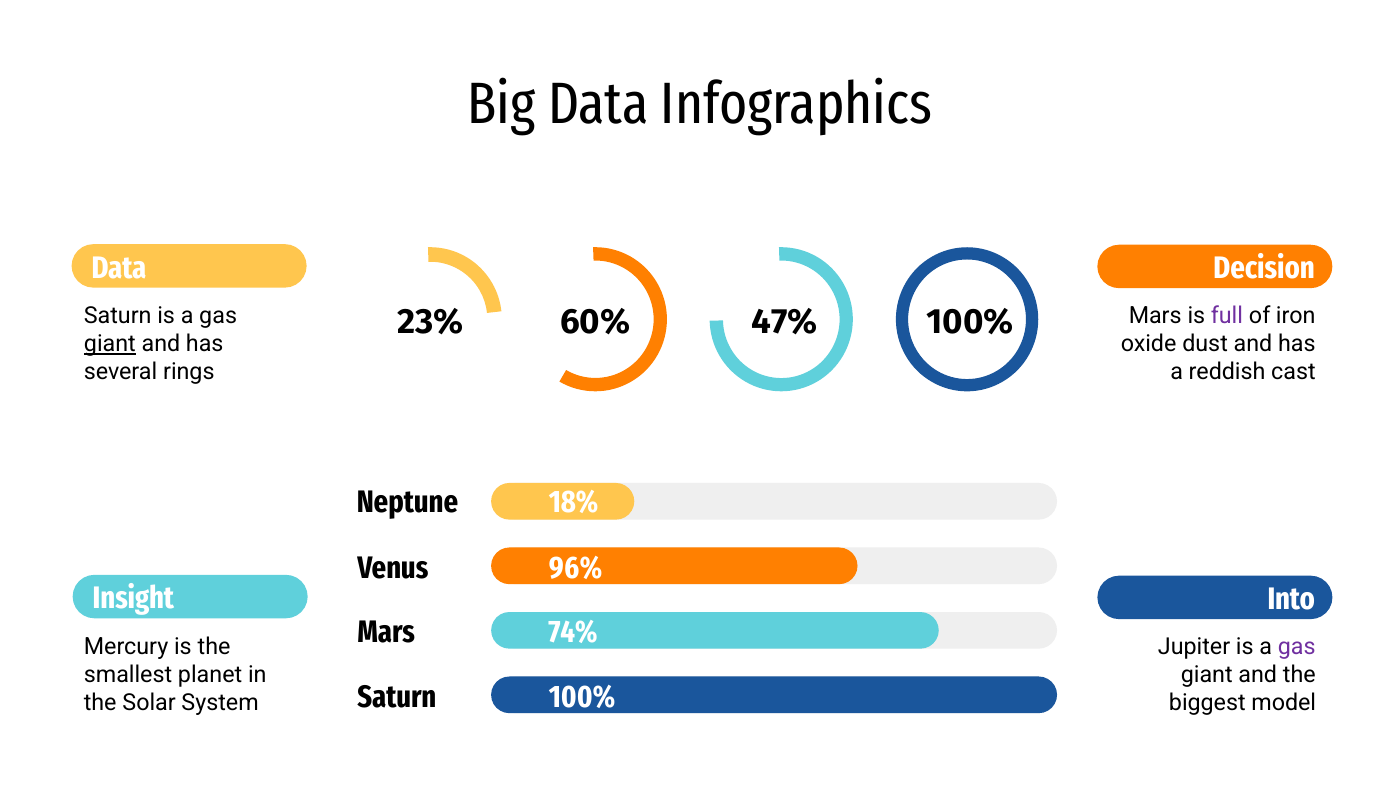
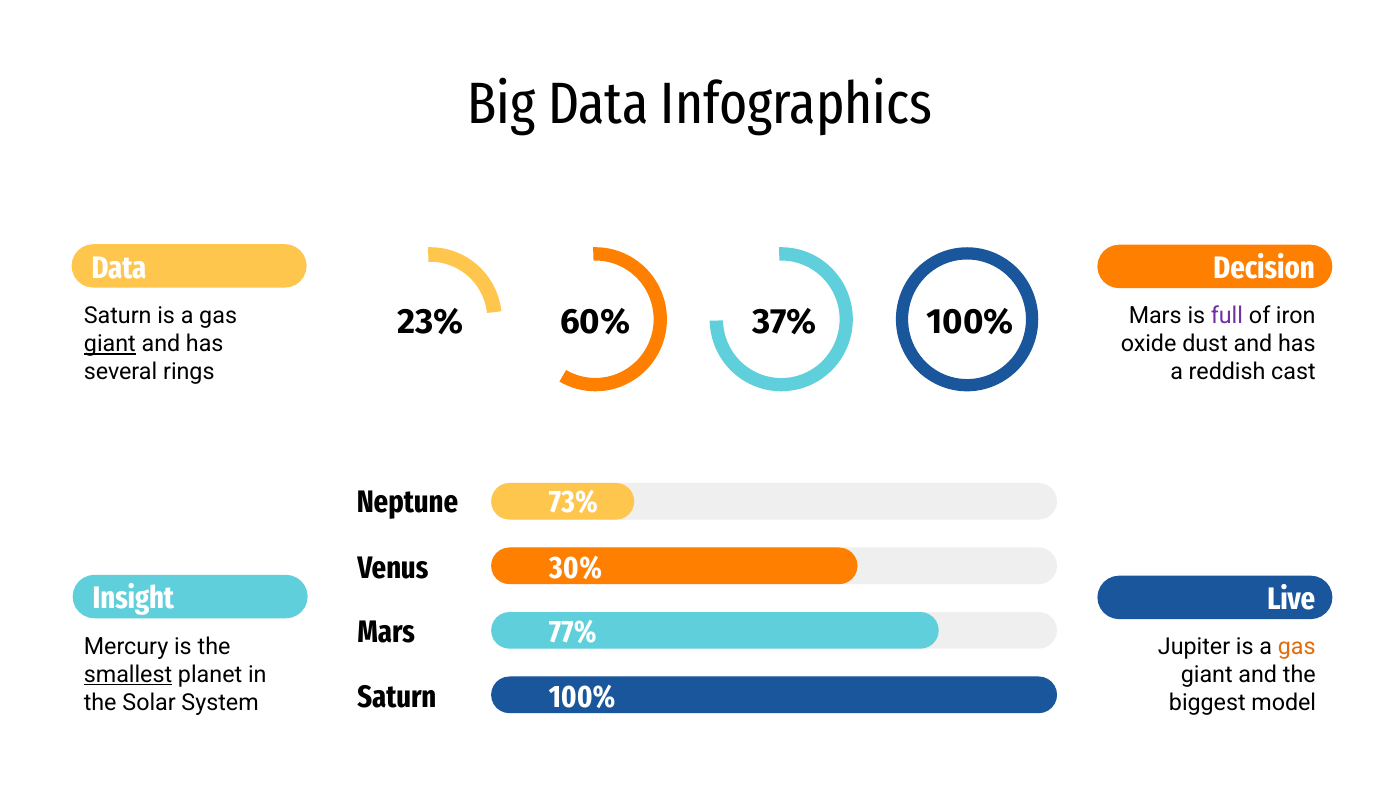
47%: 47% -> 37%
18%: 18% -> 73%
96%: 96% -> 30%
Into: Into -> Live
74%: 74% -> 77%
gas at (1297, 646) colour: purple -> orange
smallest underline: none -> present
